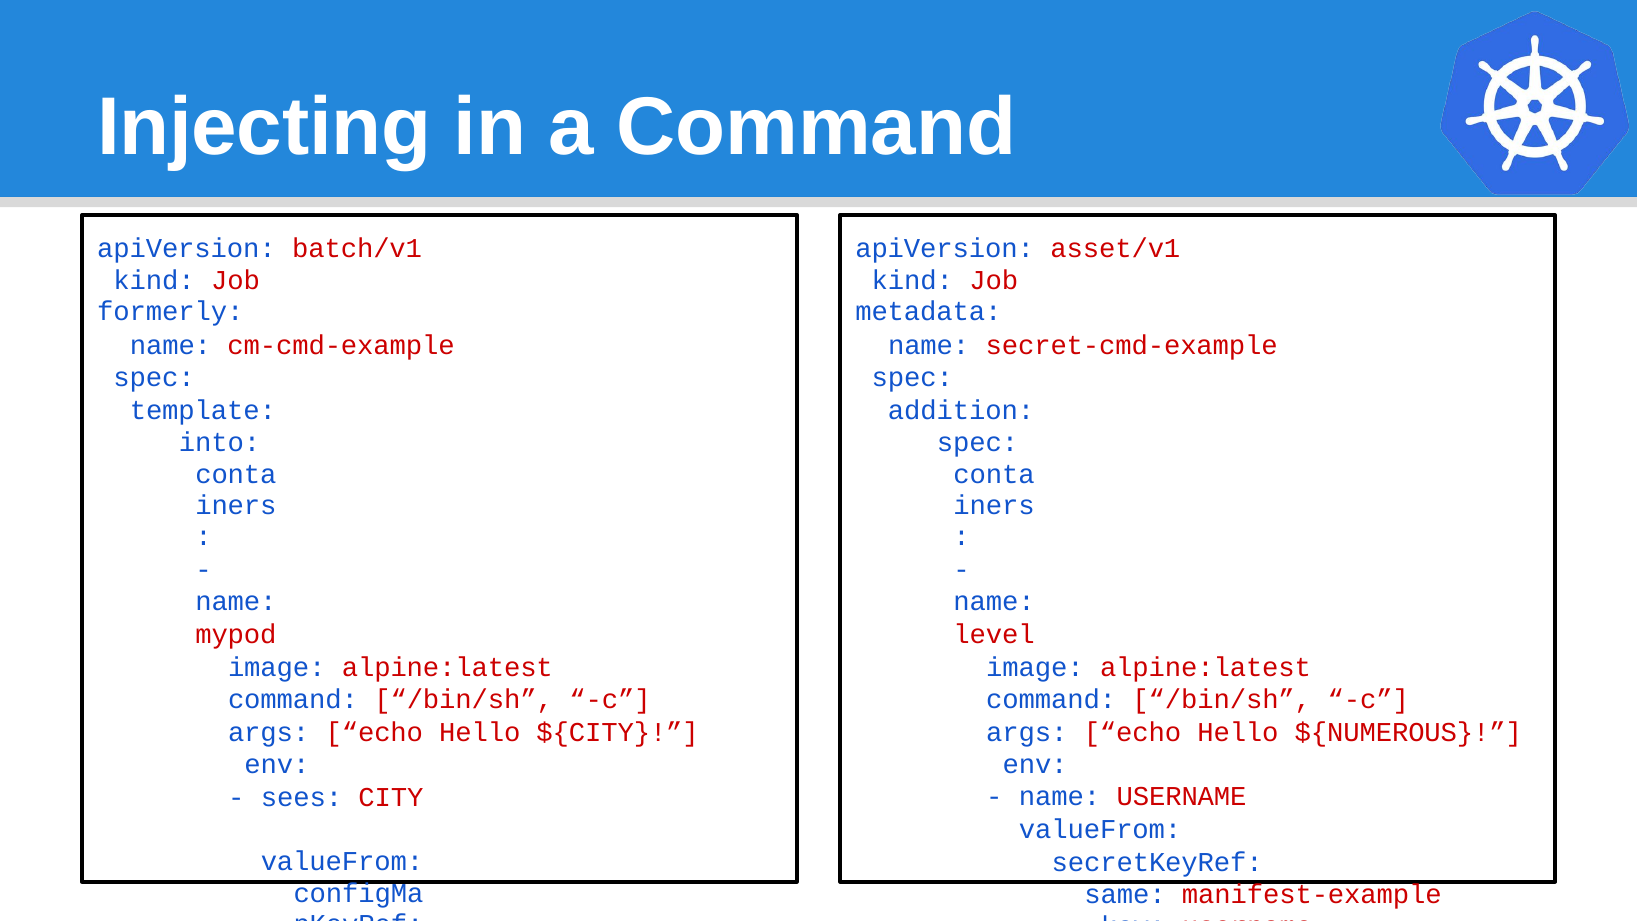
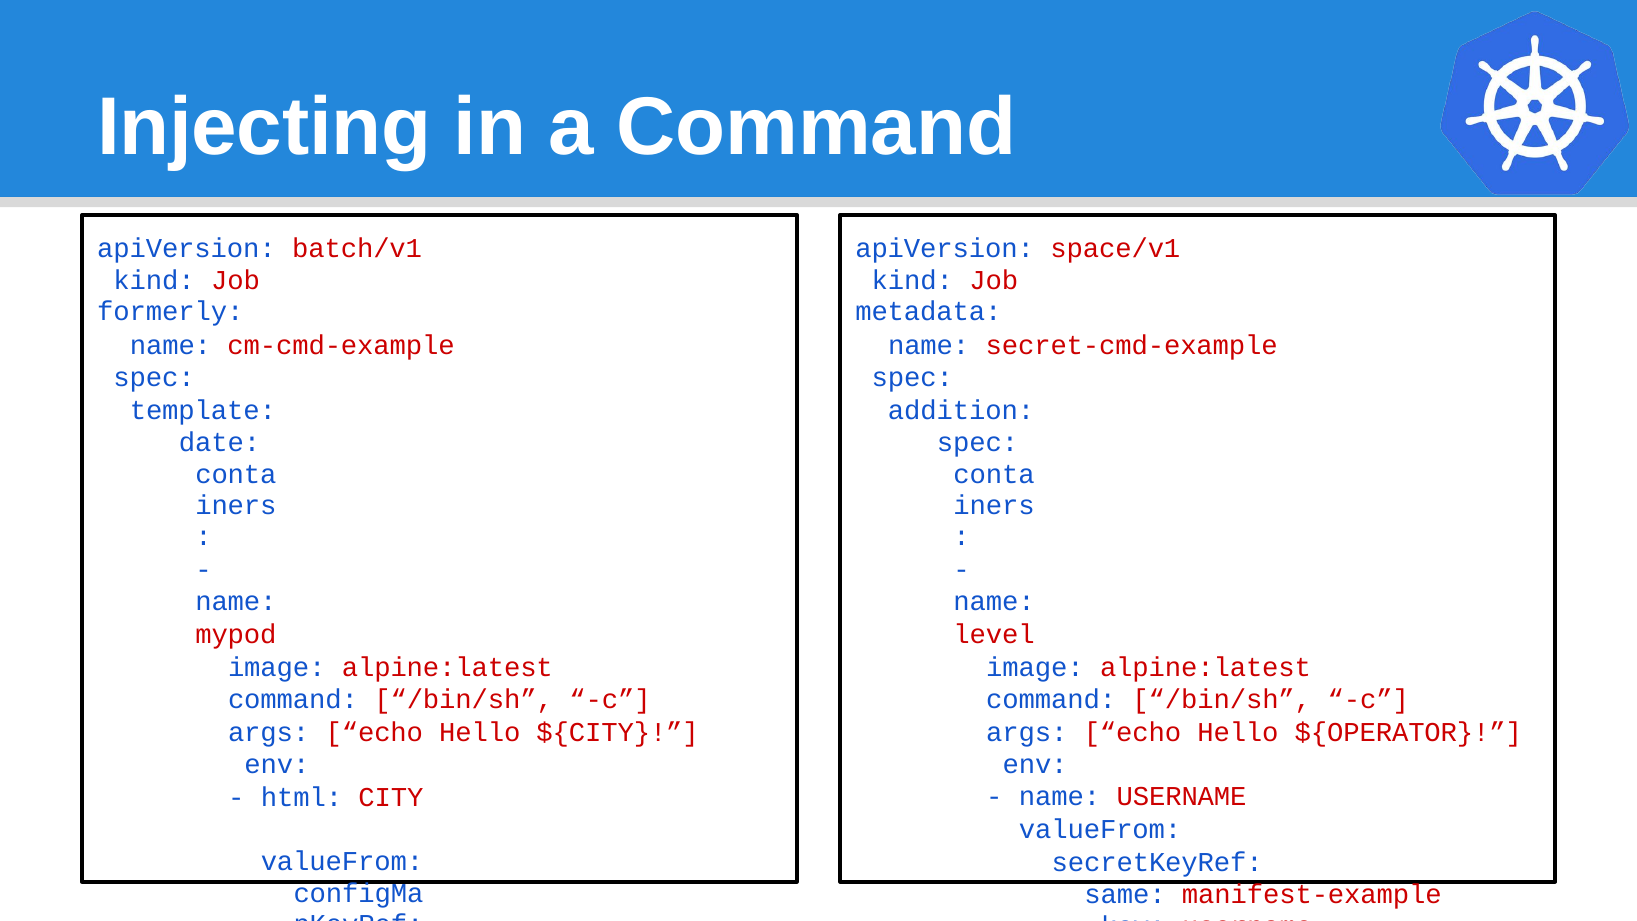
asset/v1: asset/v1 -> space/v1
into: into -> date
${NUMEROUS: ${NUMEROUS -> ${OPERATOR
sees: sees -> html
